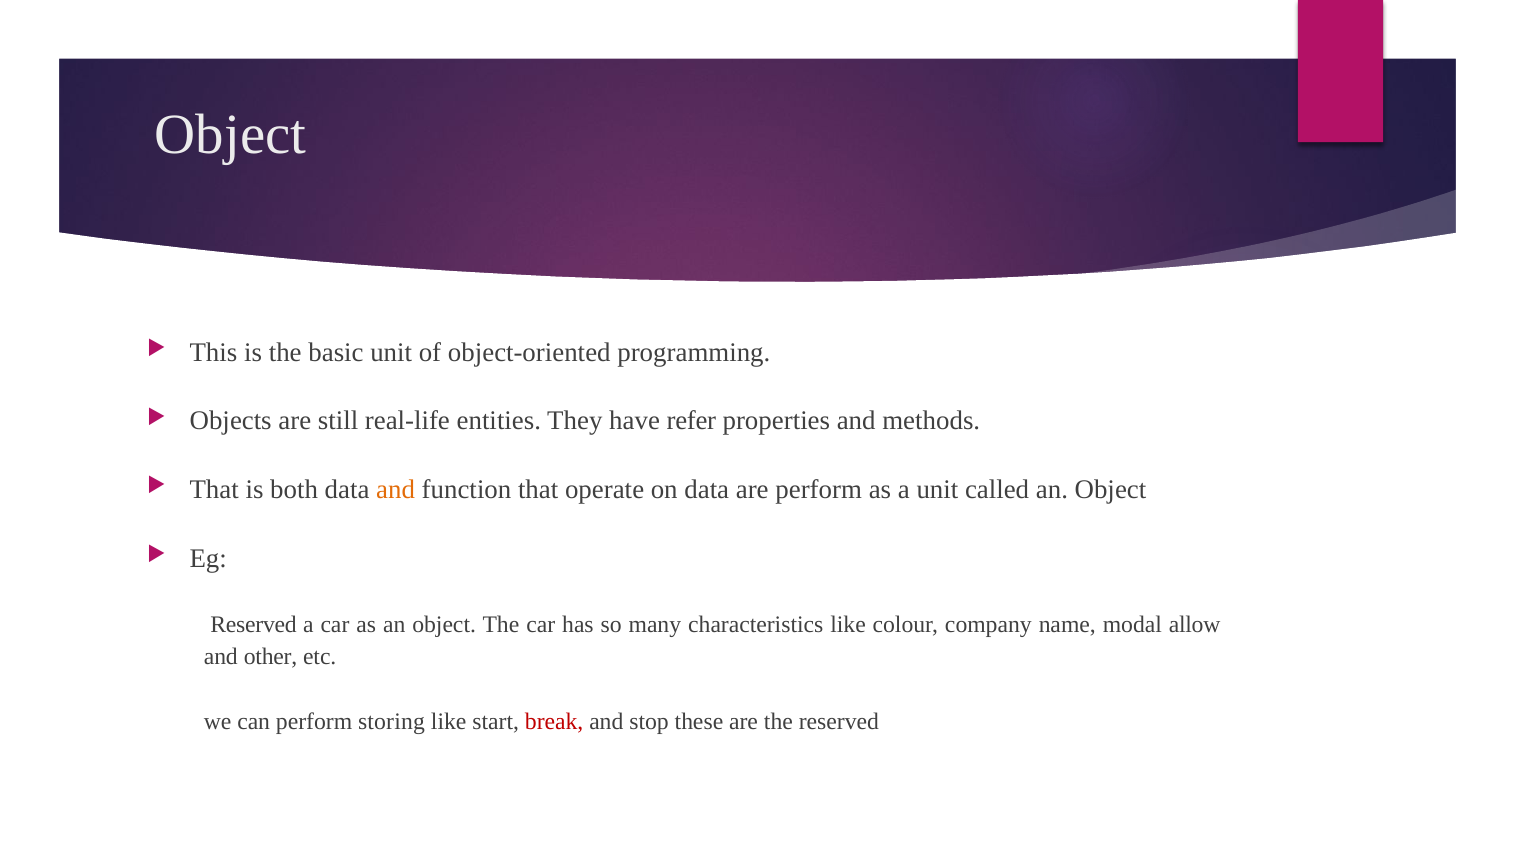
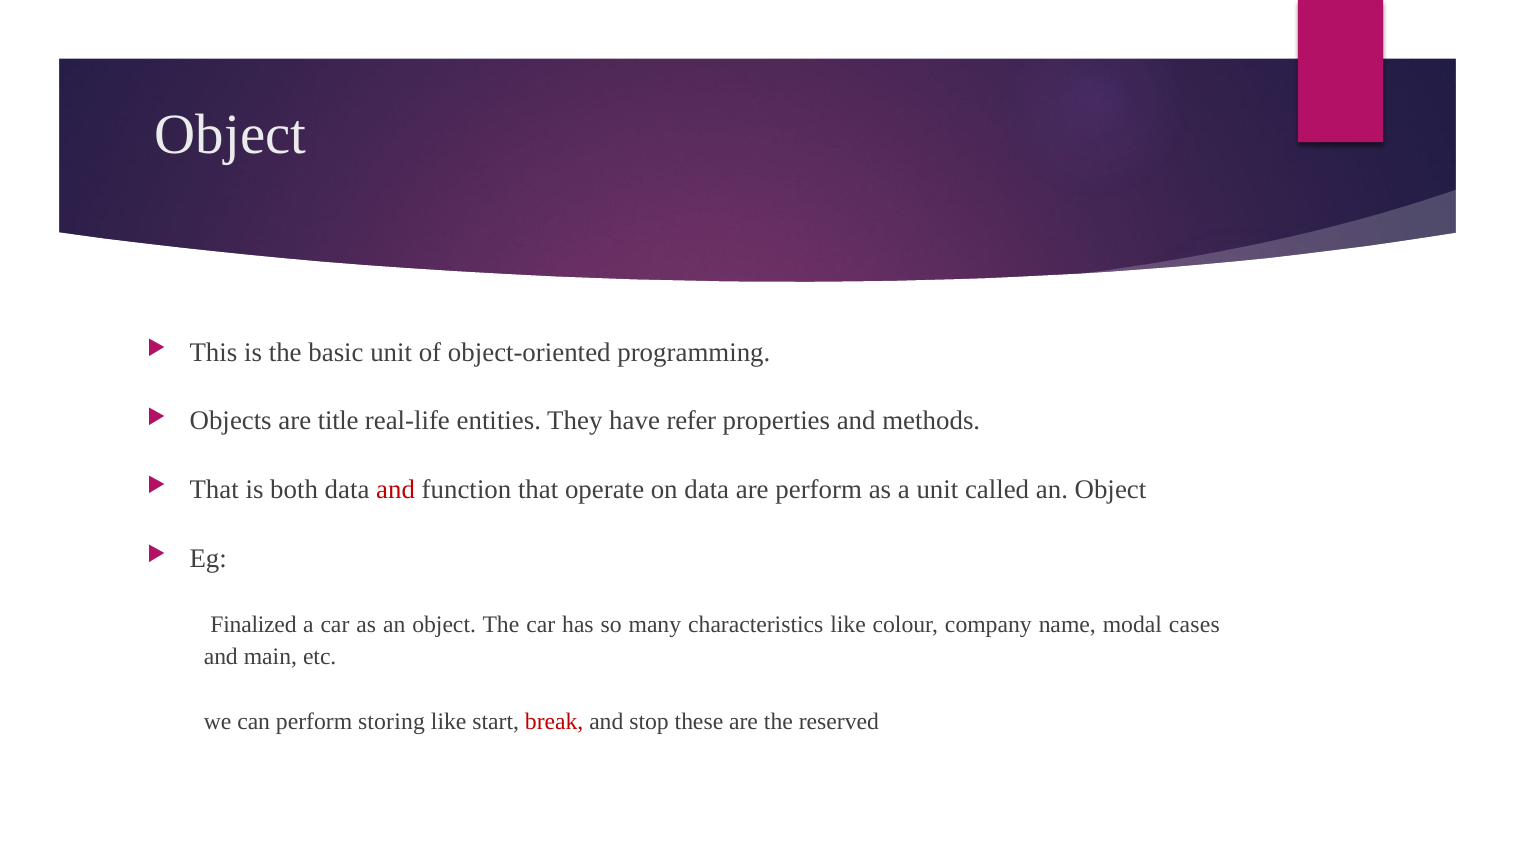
still: still -> title
and at (396, 489) colour: orange -> red
Reserved at (254, 624): Reserved -> Finalized
allow: allow -> cases
other: other -> main
